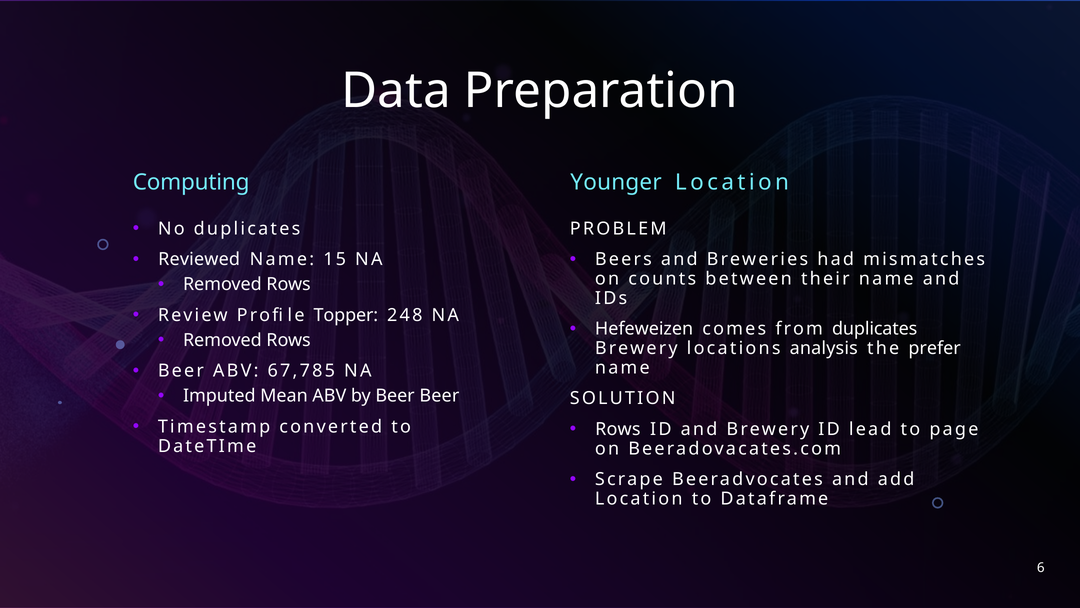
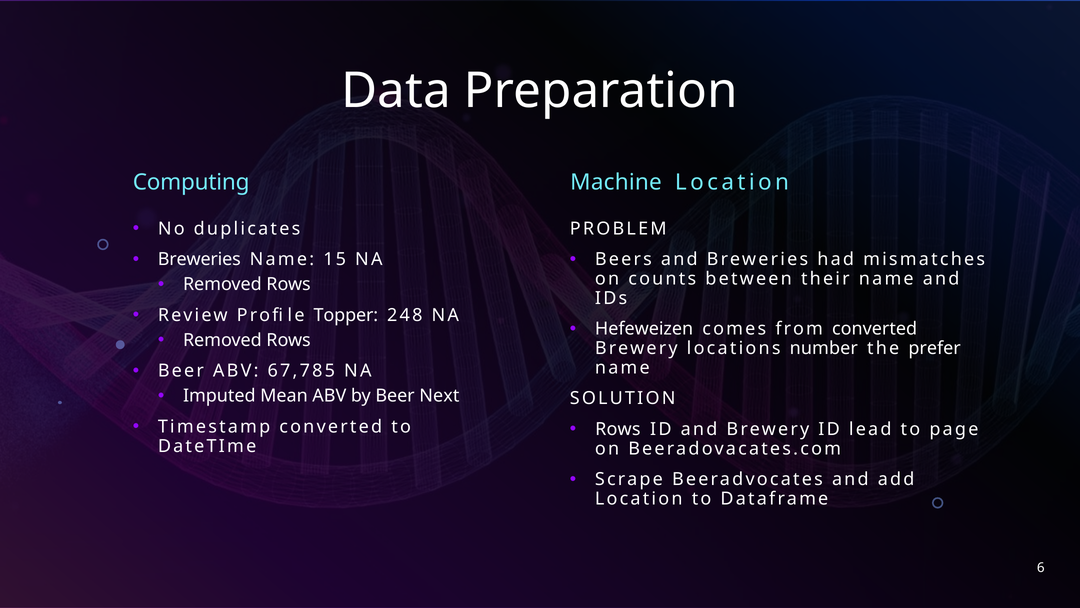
Younger: Younger -> Machine
Reviewed at (199, 259): Reviewed -> Breweries
from duplicates: duplicates -> converted
analysis: analysis -> number
Beer Beer: Beer -> Next
